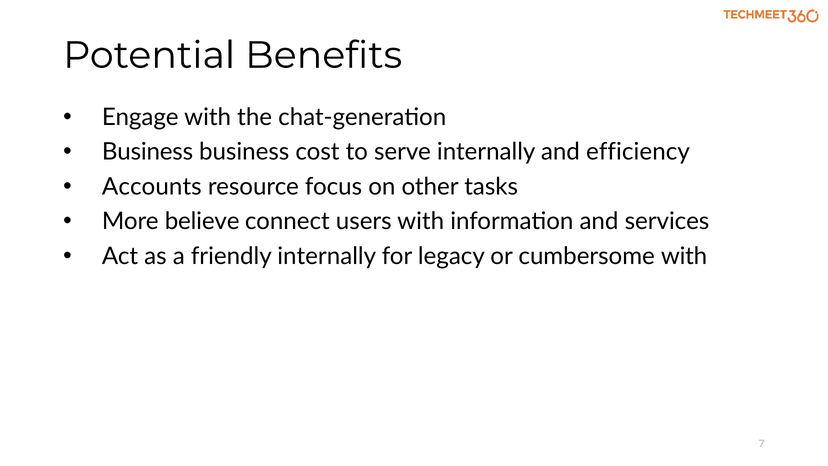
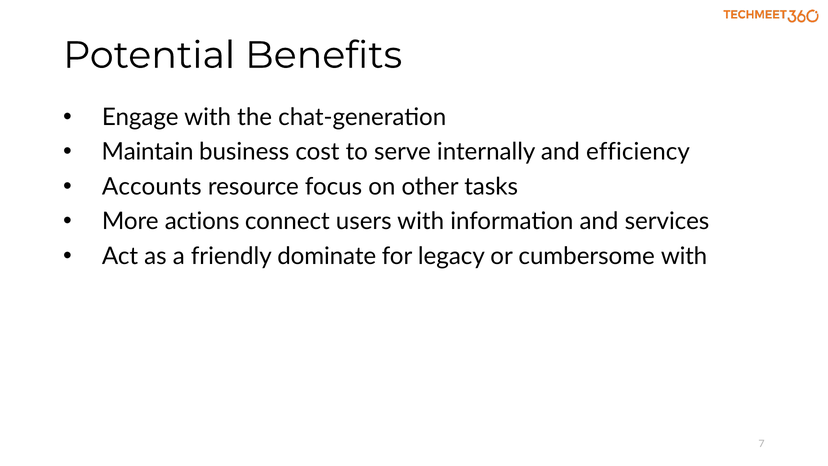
Business at (148, 152): Business -> Maintain
believe: believe -> actions
friendly internally: internally -> dominate
